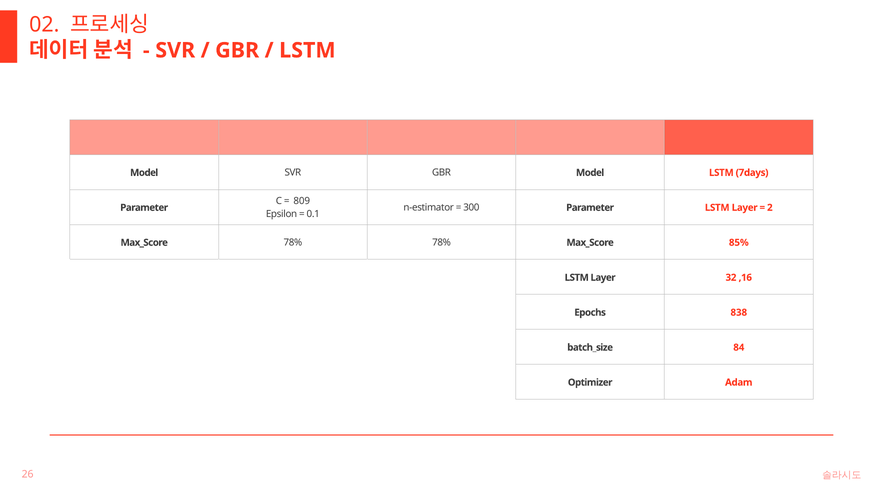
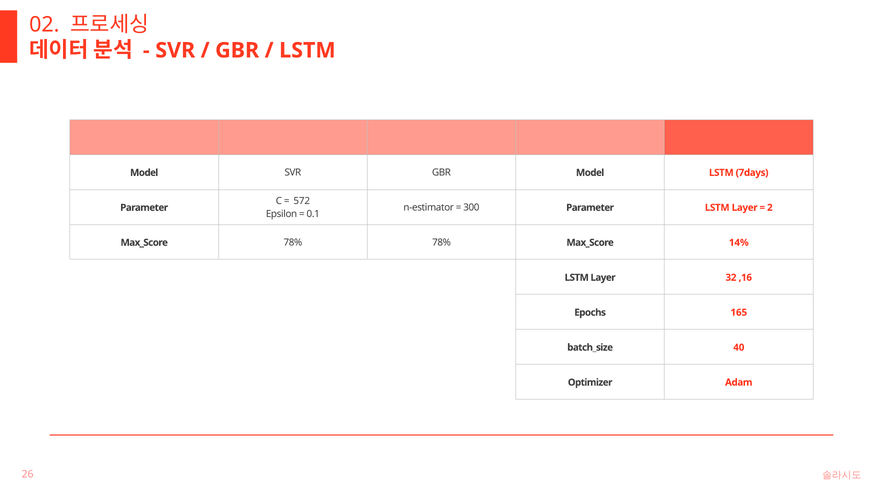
809: 809 -> 572
85%: 85% -> 14%
838: 838 -> 165
84: 84 -> 40
